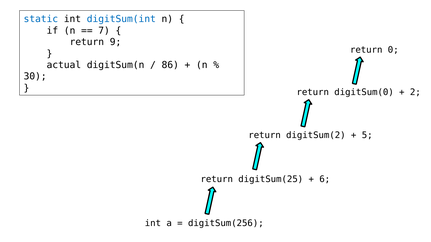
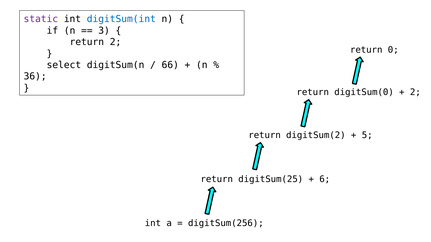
static colour: blue -> purple
7: 7 -> 3
return 9: 9 -> 2
actual: actual -> select
86: 86 -> 66
30: 30 -> 36
